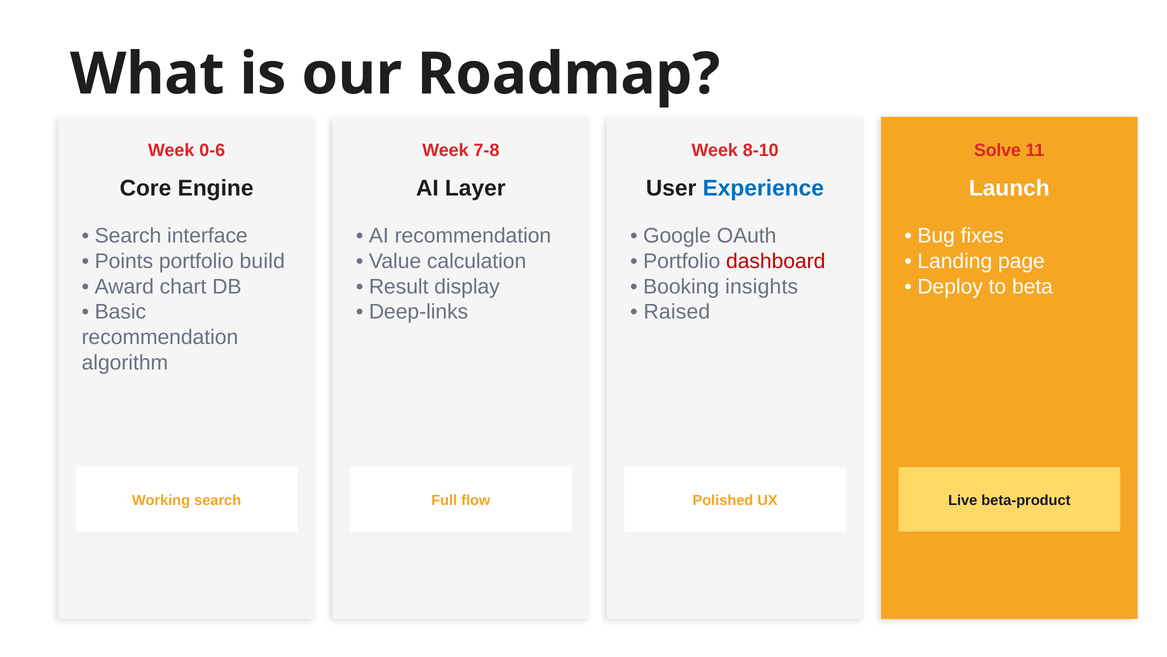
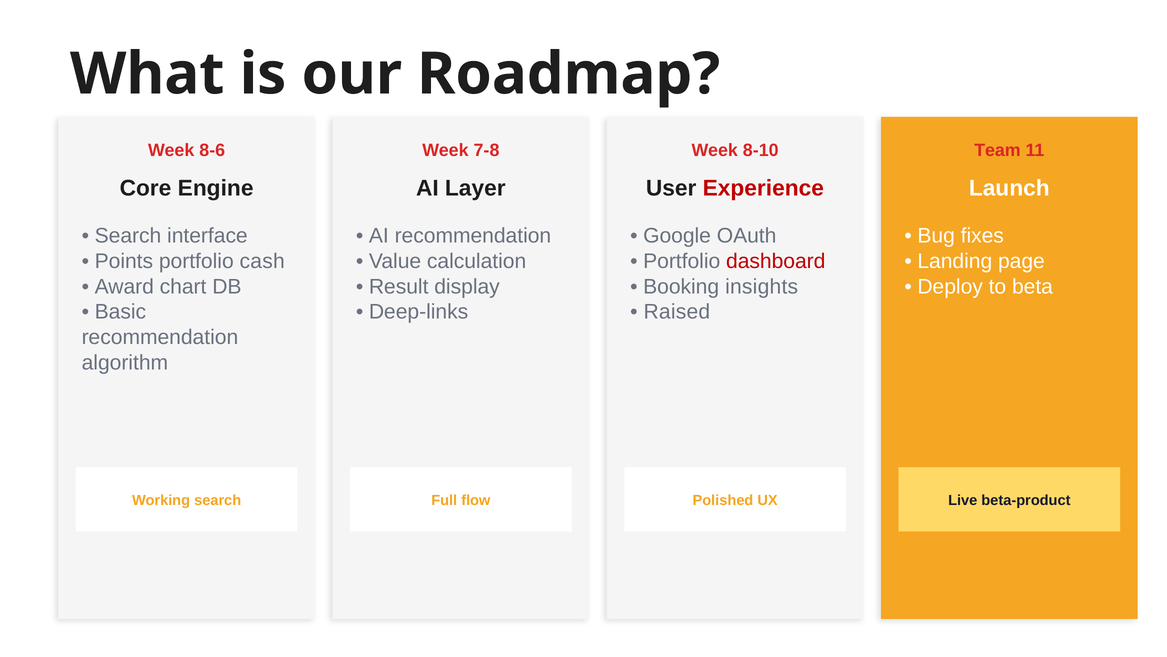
0-6: 0-6 -> 8-6
Solve: Solve -> Team
Experience colour: blue -> red
build: build -> cash
